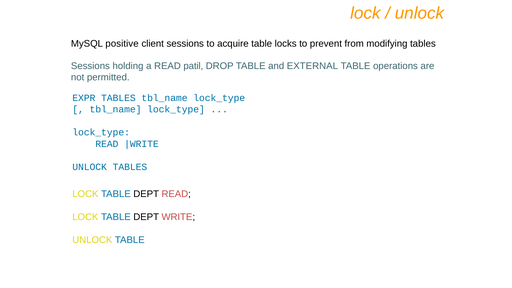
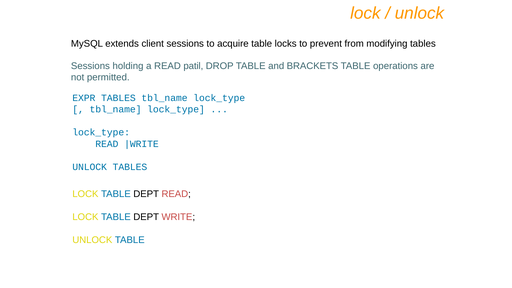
positive: positive -> extends
EXTERNAL: EXTERNAL -> BRACKETS
